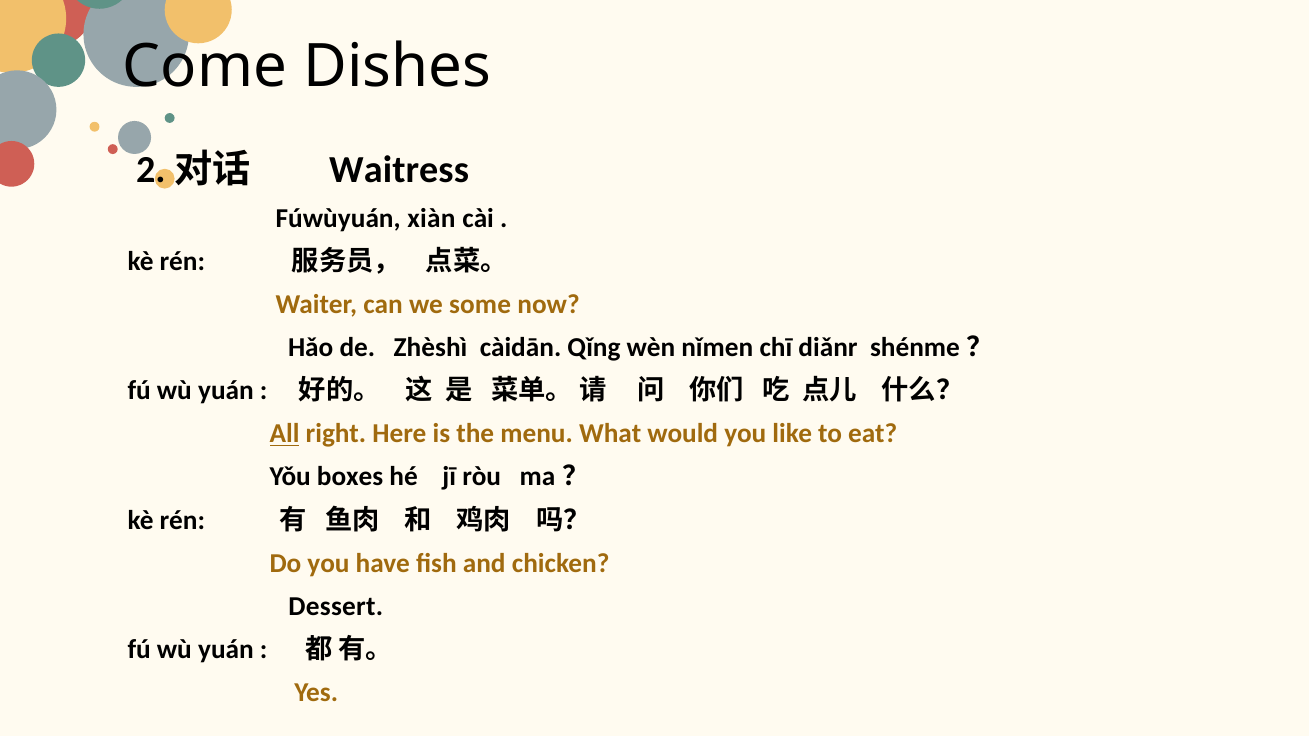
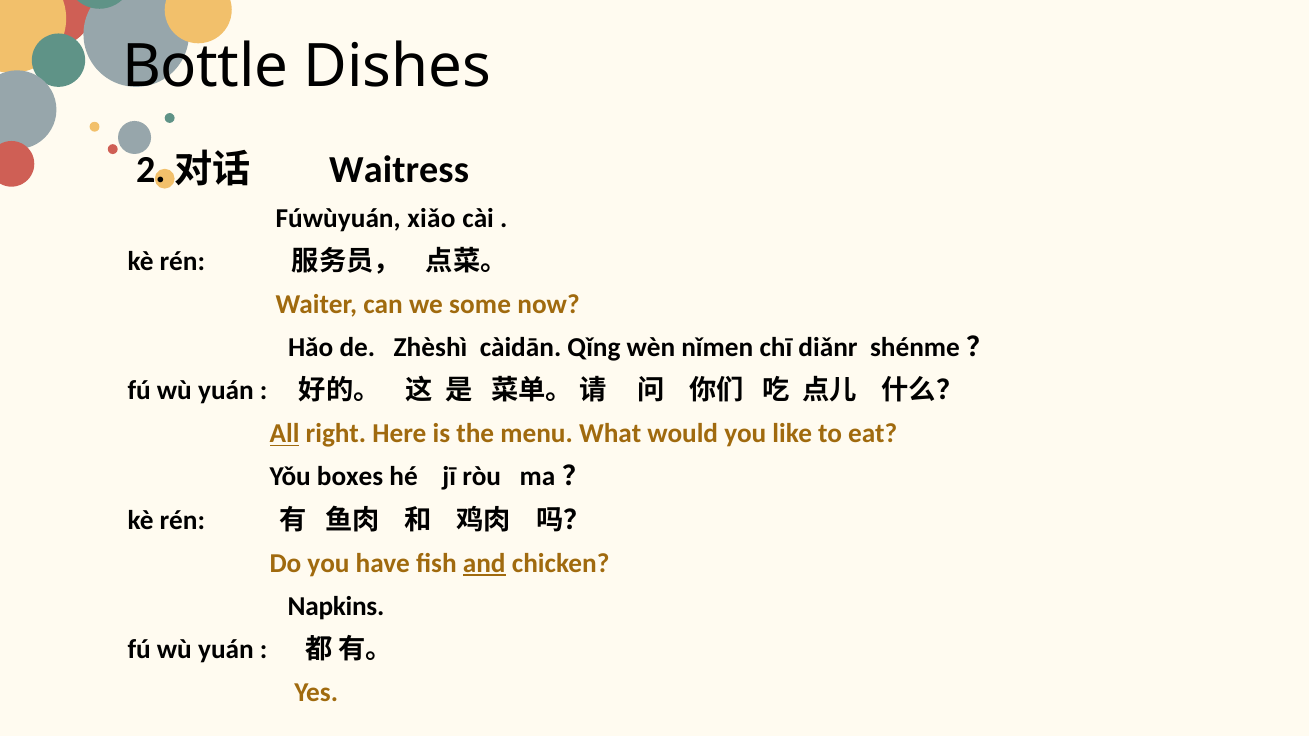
Come: Come -> Bottle
xiàn: xiàn -> xiǎo
and underline: none -> present
Dessert: Dessert -> Napkins
